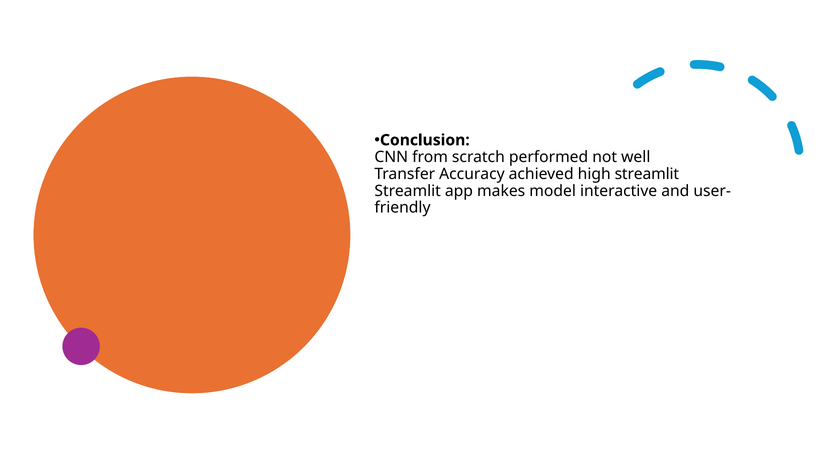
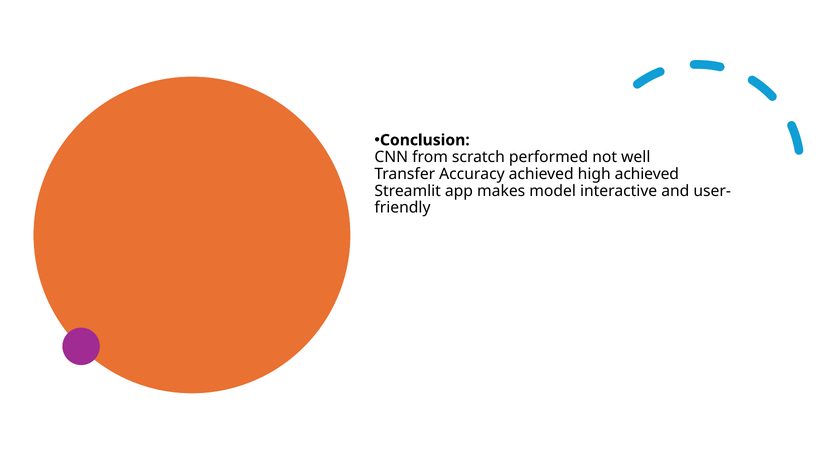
high streamlit: streamlit -> achieved
